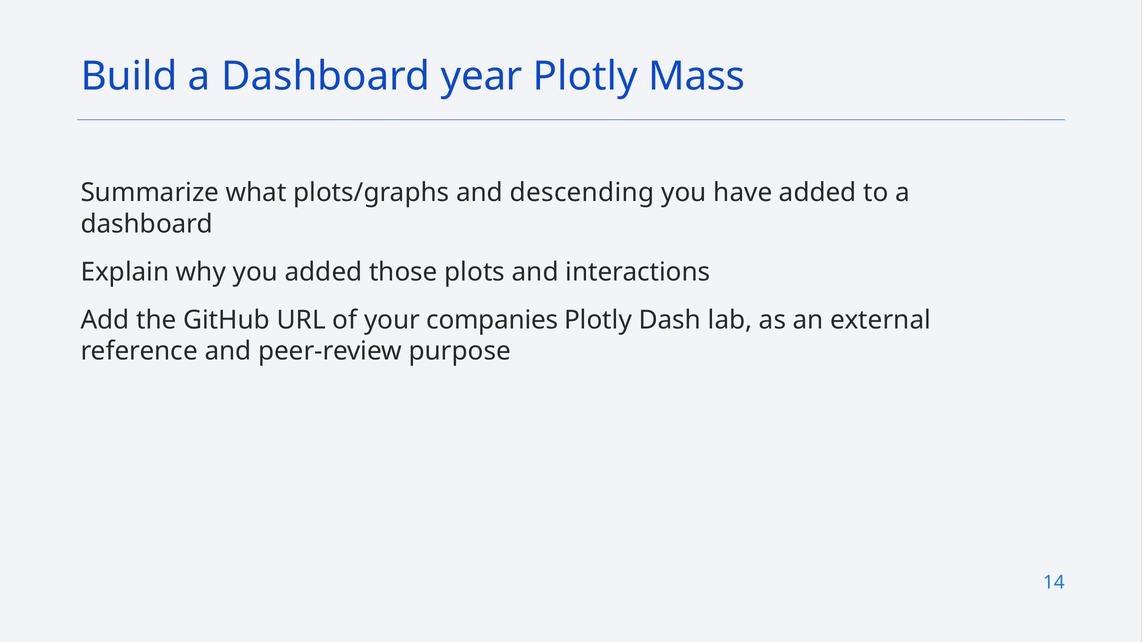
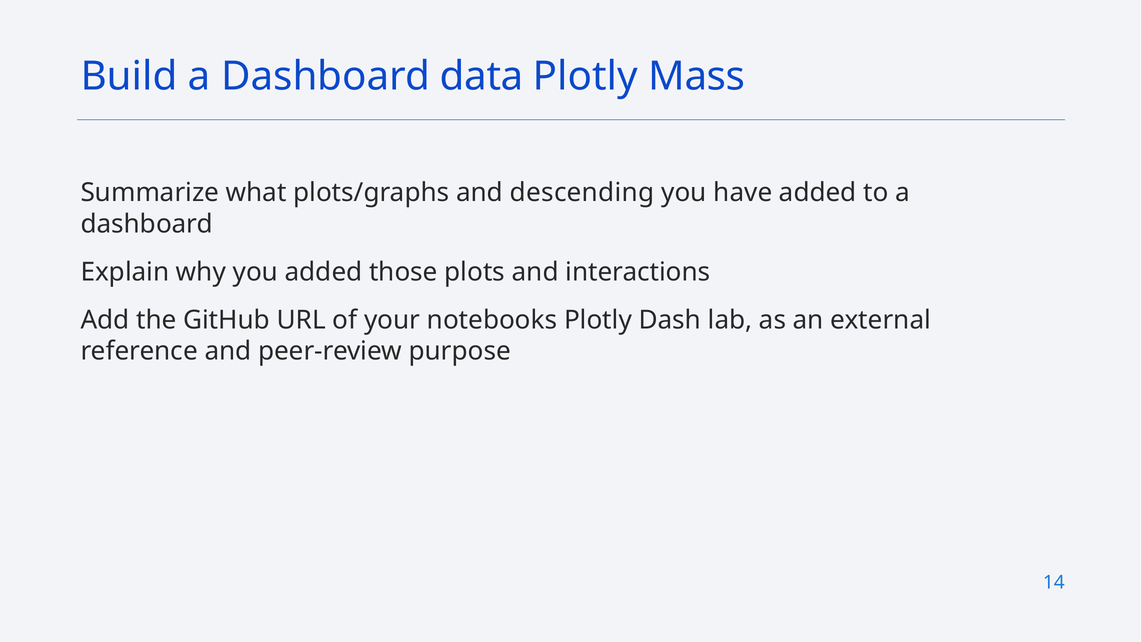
year: year -> data
companies: companies -> notebooks
